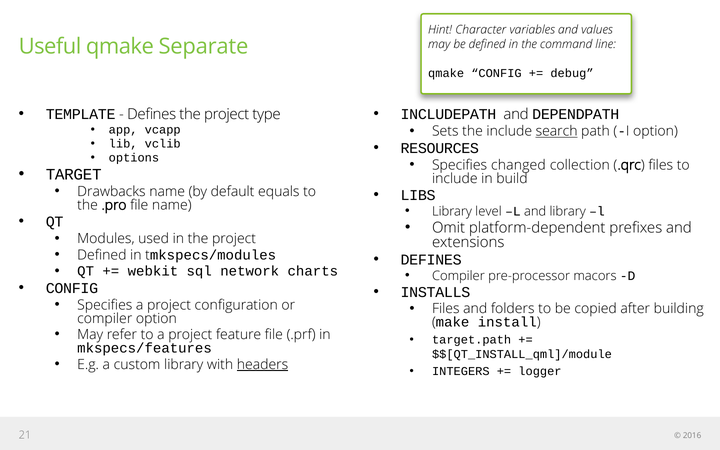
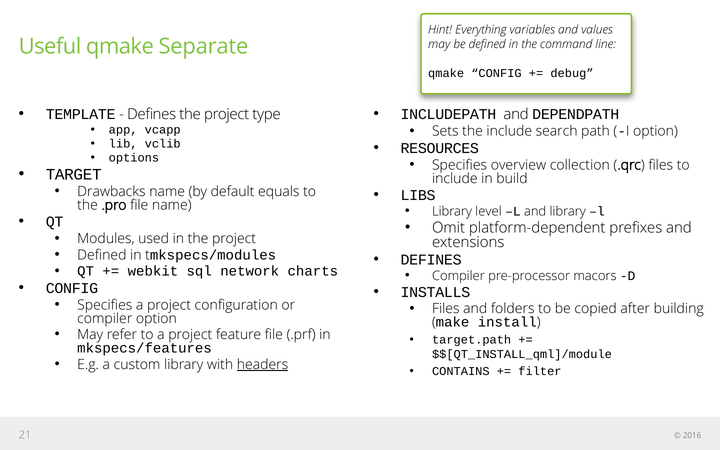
Character: Character -> Everything
search underline: present -> none
changed: changed -> overview
INTEGERS: INTEGERS -> CONTAINS
logger: logger -> filter
